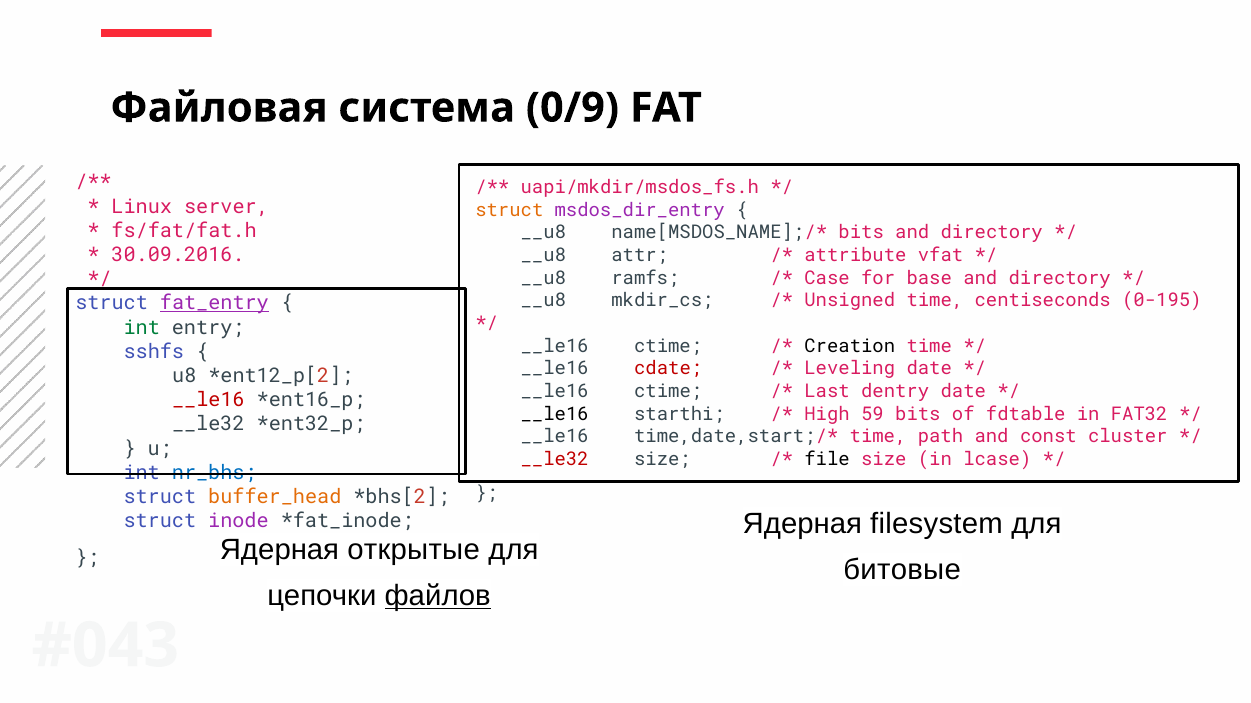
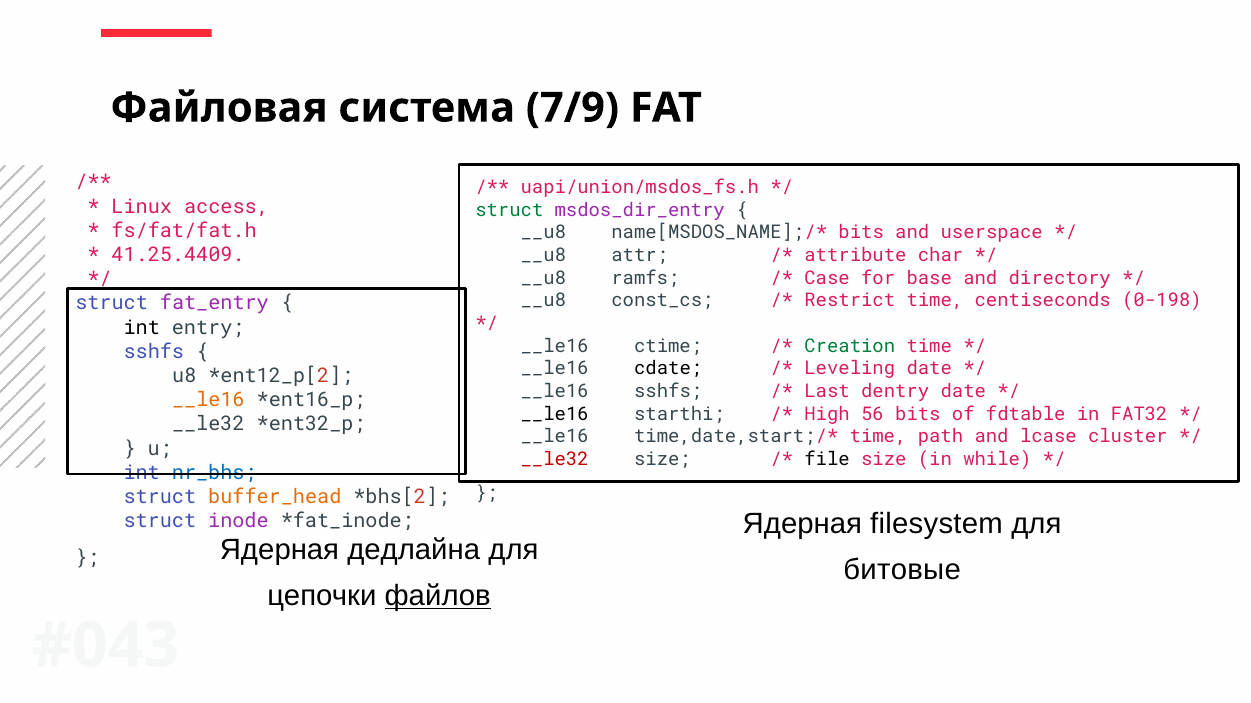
0/9: 0/9 -> 7/9
uapi/mkdir/msdos_fs.h: uapi/mkdir/msdos_fs.h -> uapi/union/msdos_fs.h
server: server -> access
struct at (509, 210) colour: orange -> green
directory at (992, 233): directory -> userspace
30.09.2016: 30.09.2016 -> 41.25.4409
vfat: vfat -> char
mkdir_cs: mkdir_cs -> const_cs
Unsigned: Unsigned -> Restrict
0-195: 0-195 -> 0-198
fat_entry underline: present -> none
int at (142, 328) colour: green -> black
Creation colour: black -> green
cdate colour: red -> black
ctime at (668, 392): ctime -> sshfs
__le16 at (208, 400) colour: red -> orange
59: 59 -> 56
const: const -> lcase
lcase: lcase -> while
открытые: открытые -> дедлайна
